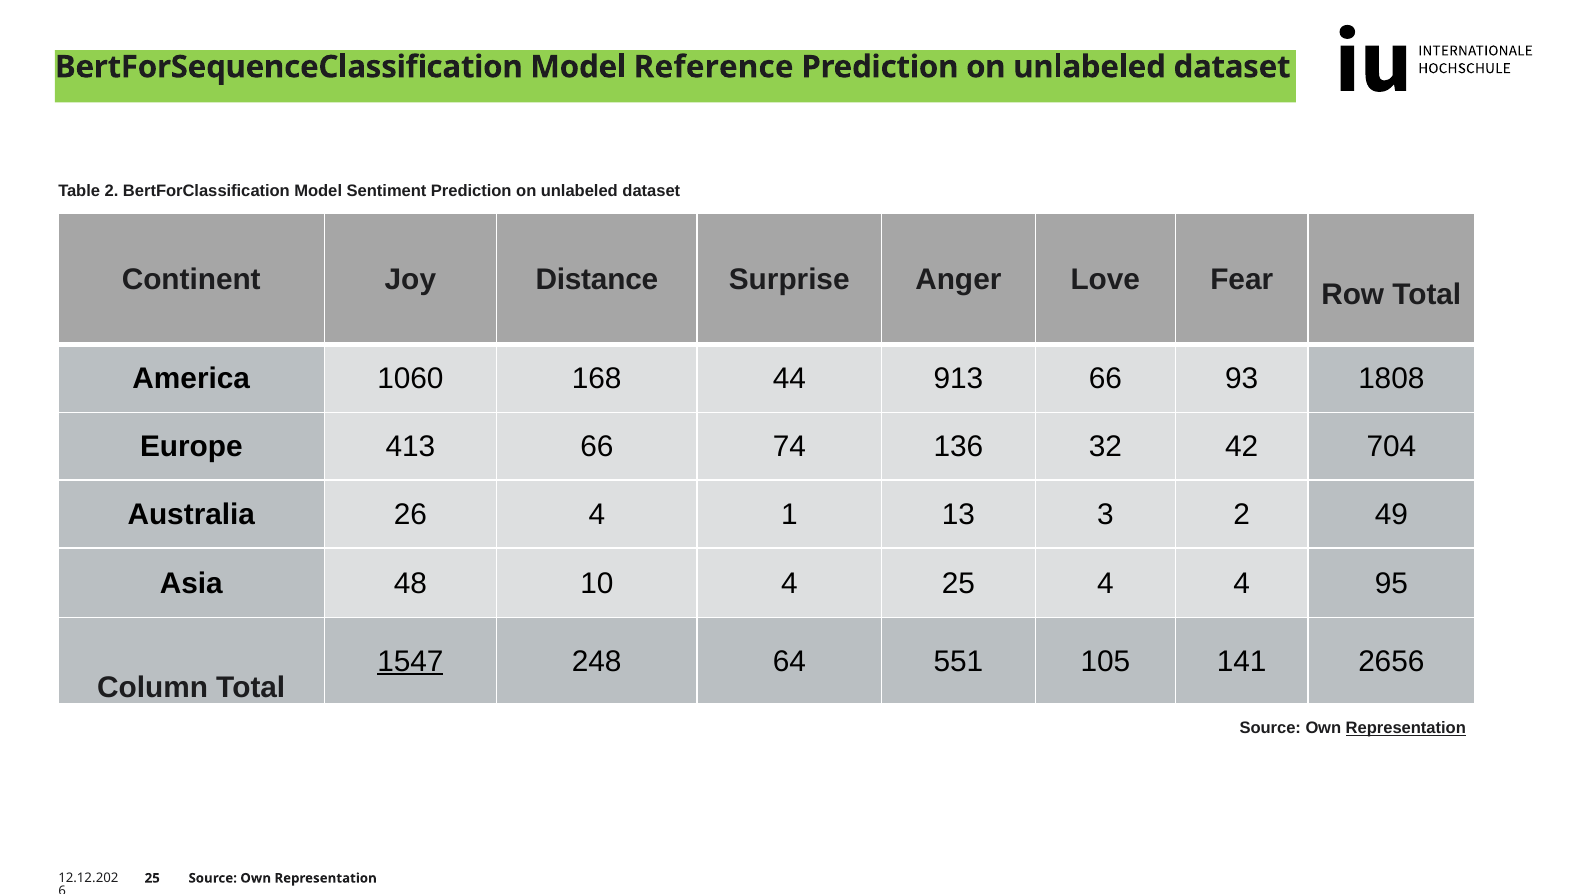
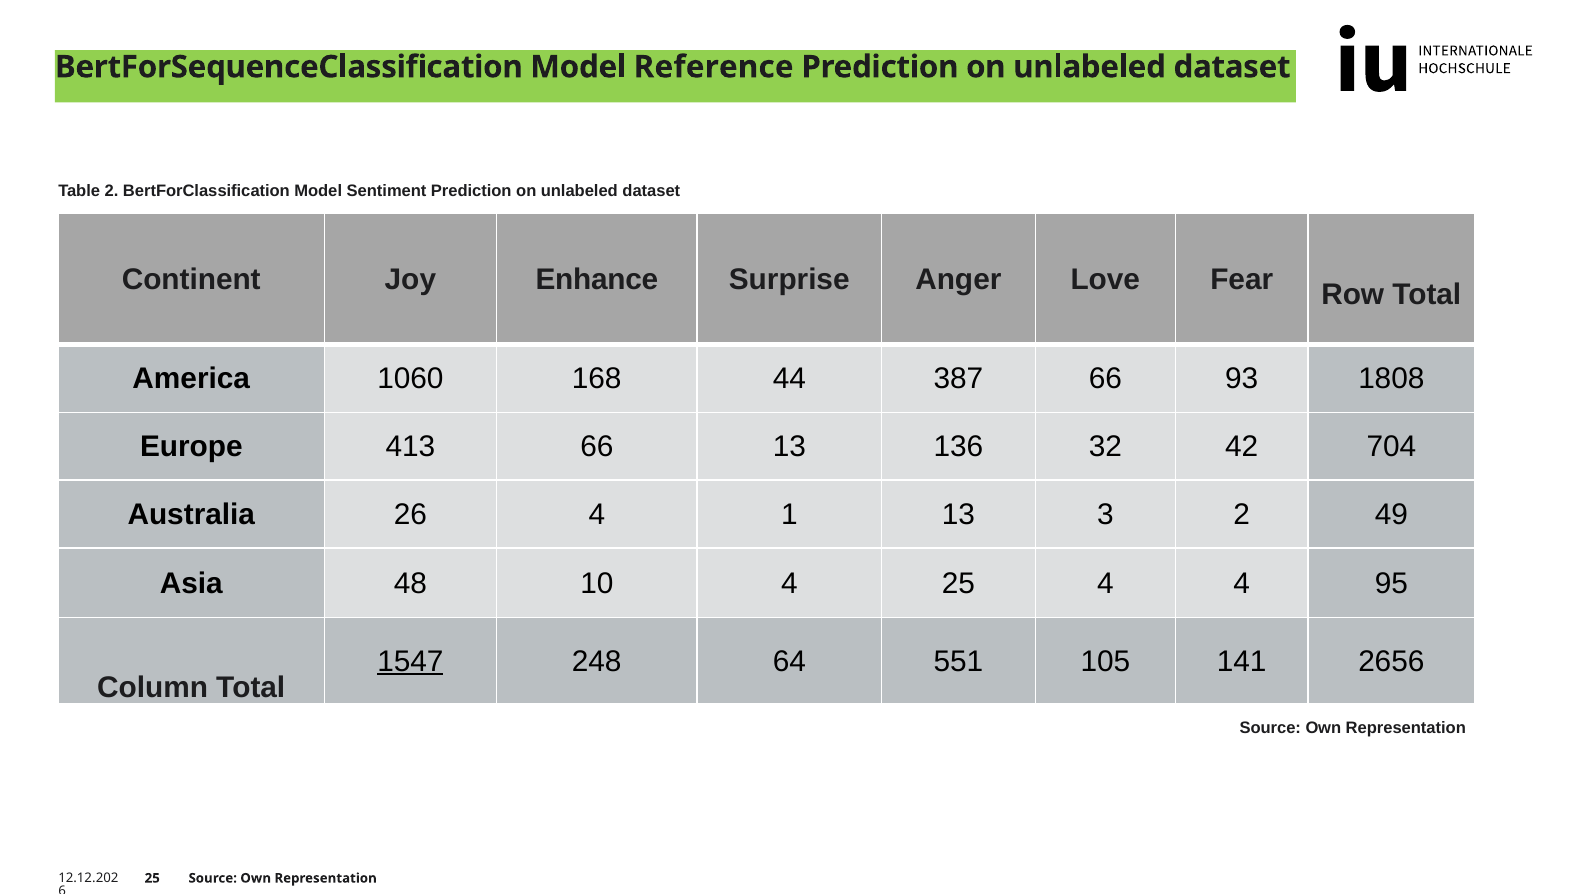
Distance: Distance -> Enhance
913: 913 -> 387
66 74: 74 -> 13
Representation at (1406, 729) underline: present -> none
